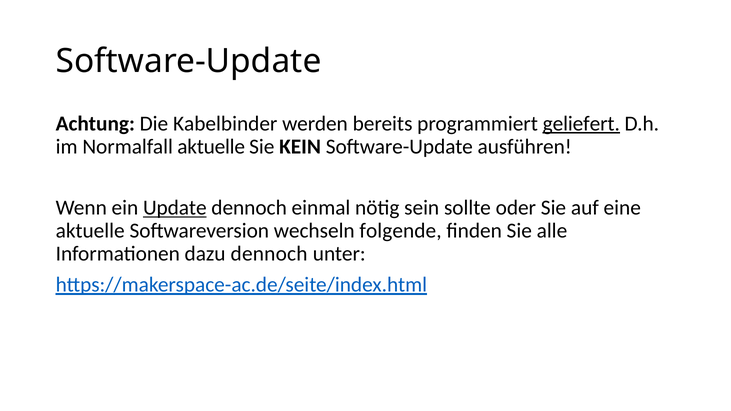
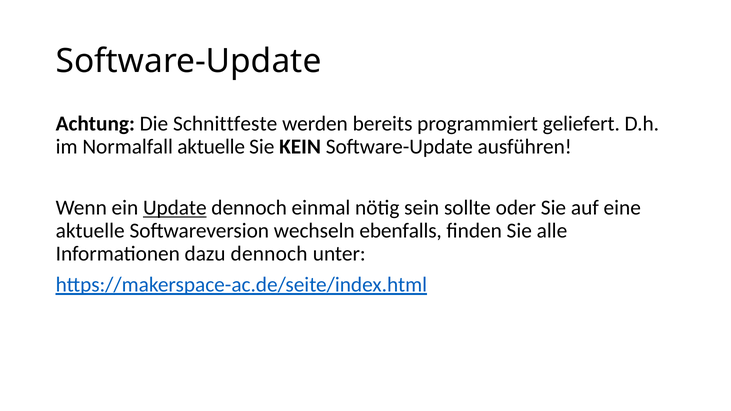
Kabelbinder: Kabelbinder -> Schnittfeste
geliefert underline: present -> none
folgende: folgende -> ebenfalls
